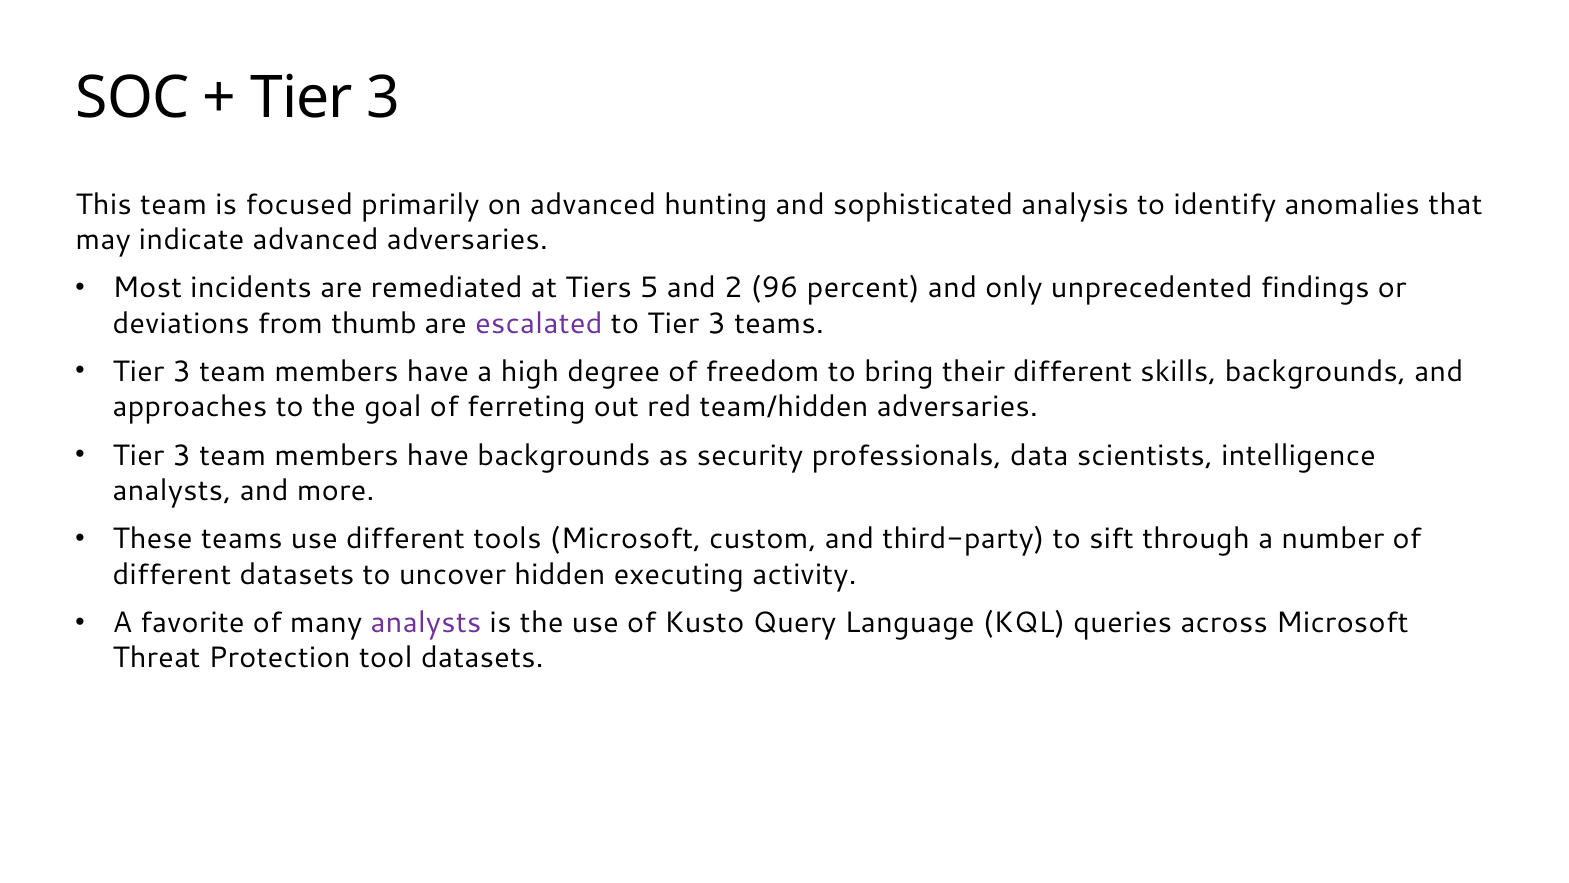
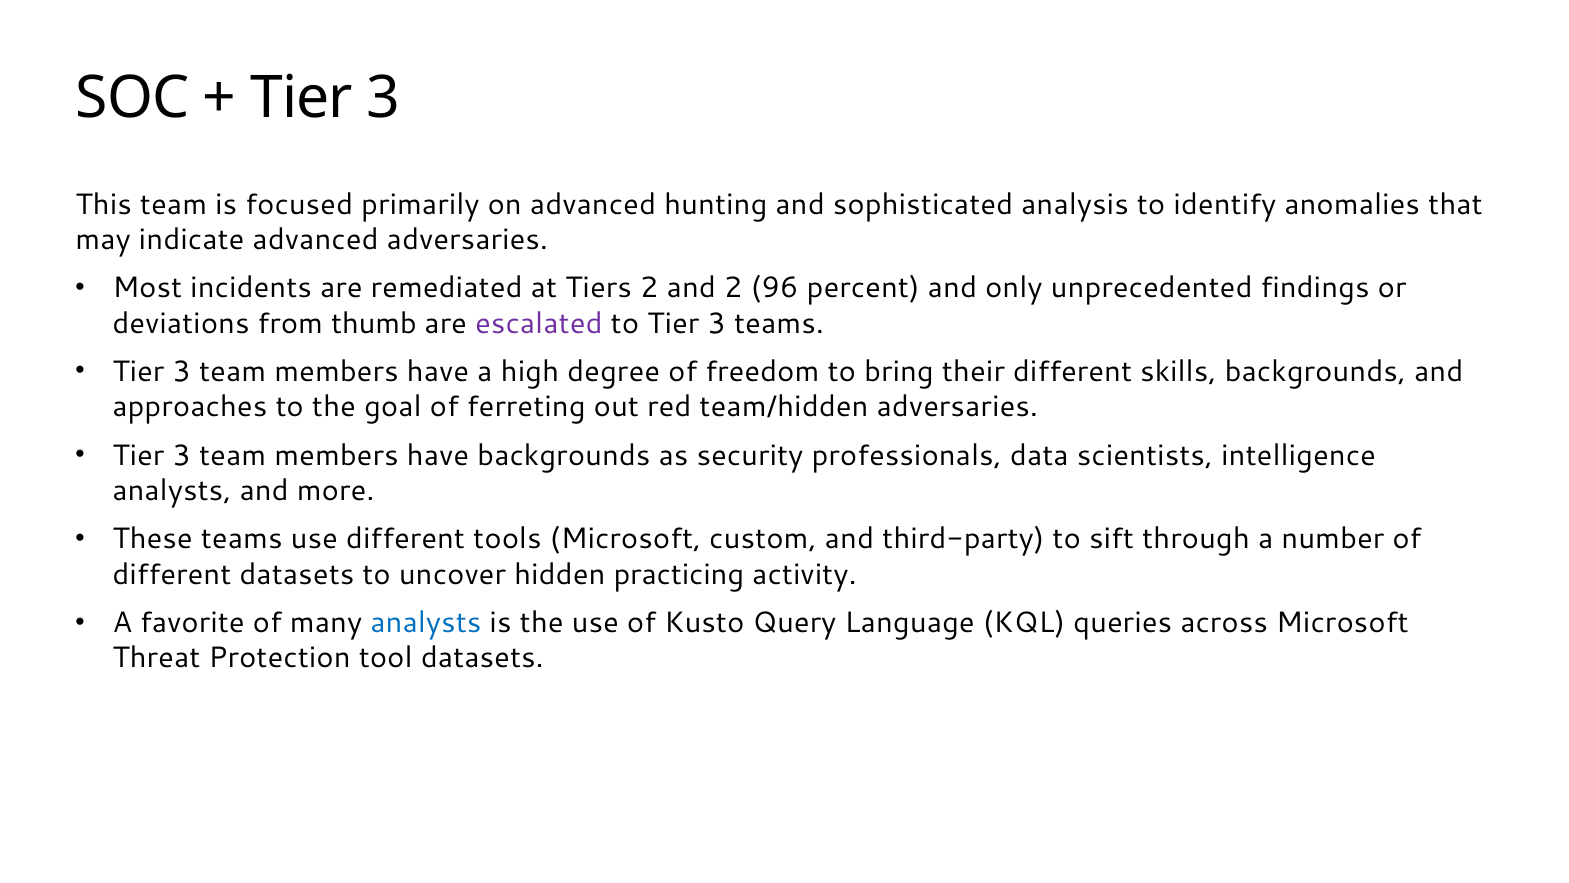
Tiers 5: 5 -> 2
executing: executing -> practicing
analysts at (426, 623) colour: purple -> blue
